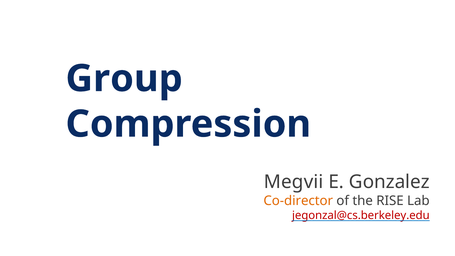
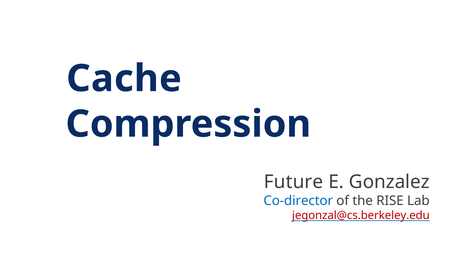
Group: Group -> Cache
Megvii: Megvii -> Future
Co-director colour: orange -> blue
